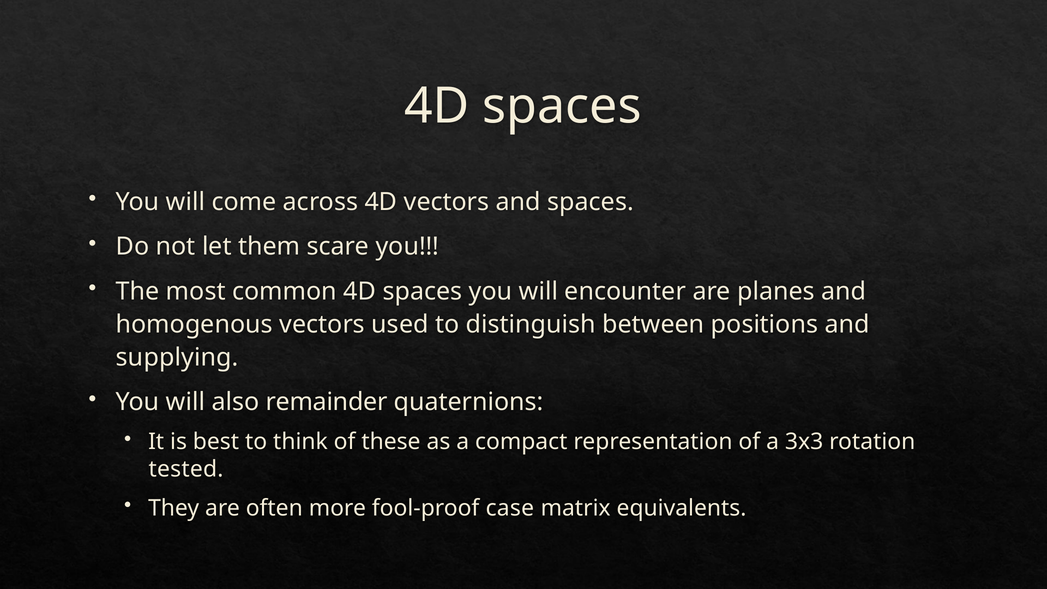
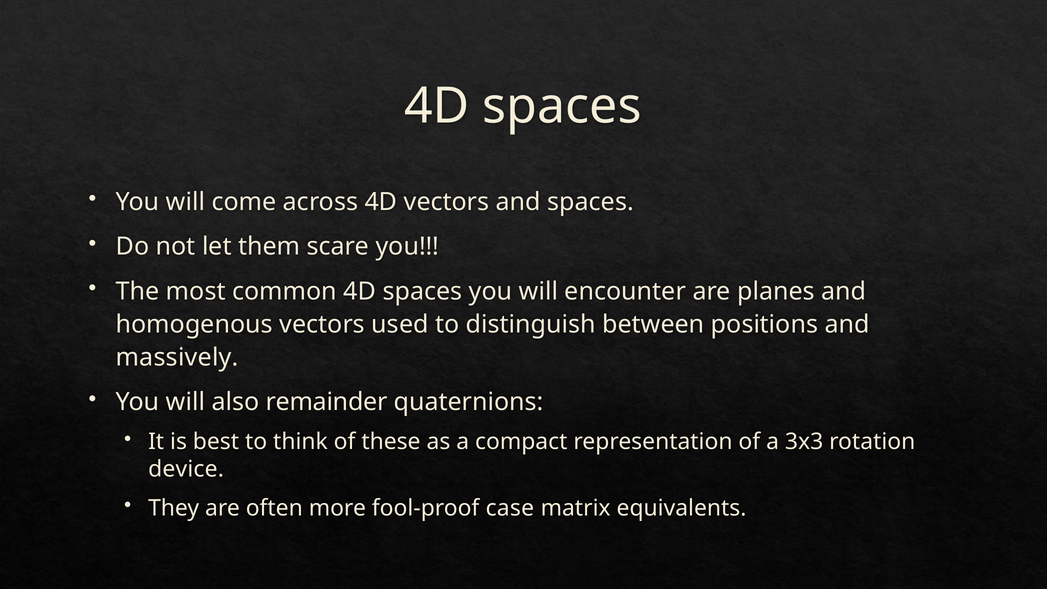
supplying: supplying -> massively
tested: tested -> device
